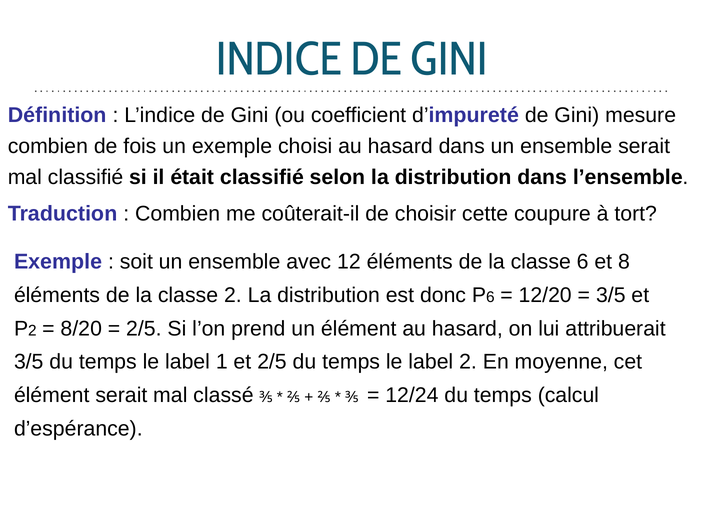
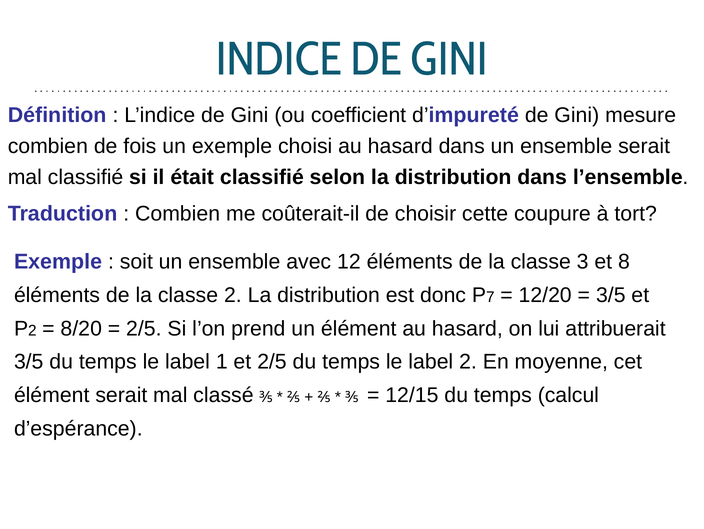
classe 6: 6 -> 3
6 at (490, 297): 6 -> 7
12/24: 12/24 -> 12/15
